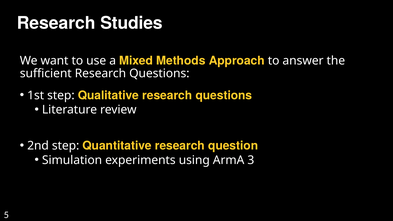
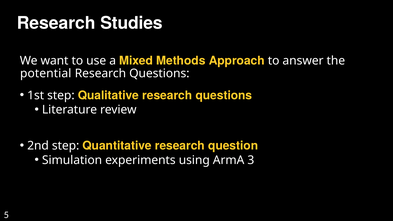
sufficient: sufficient -> potential
